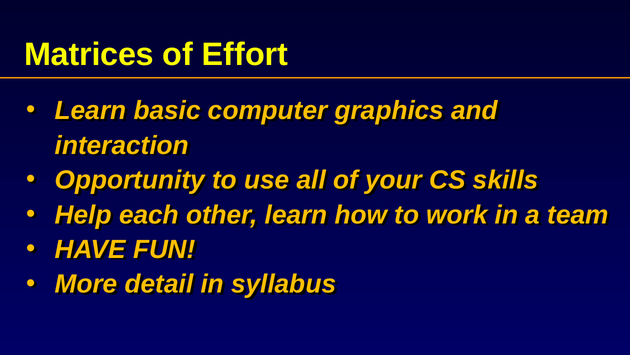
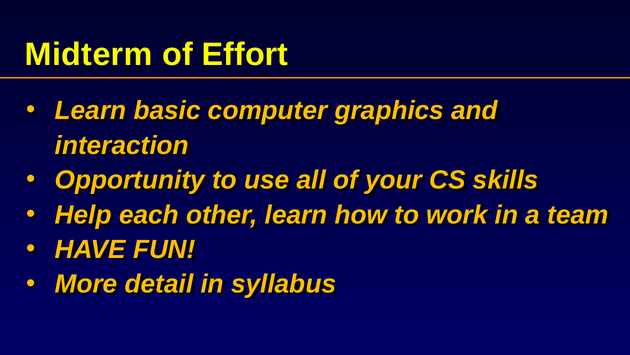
Matrices: Matrices -> Midterm
